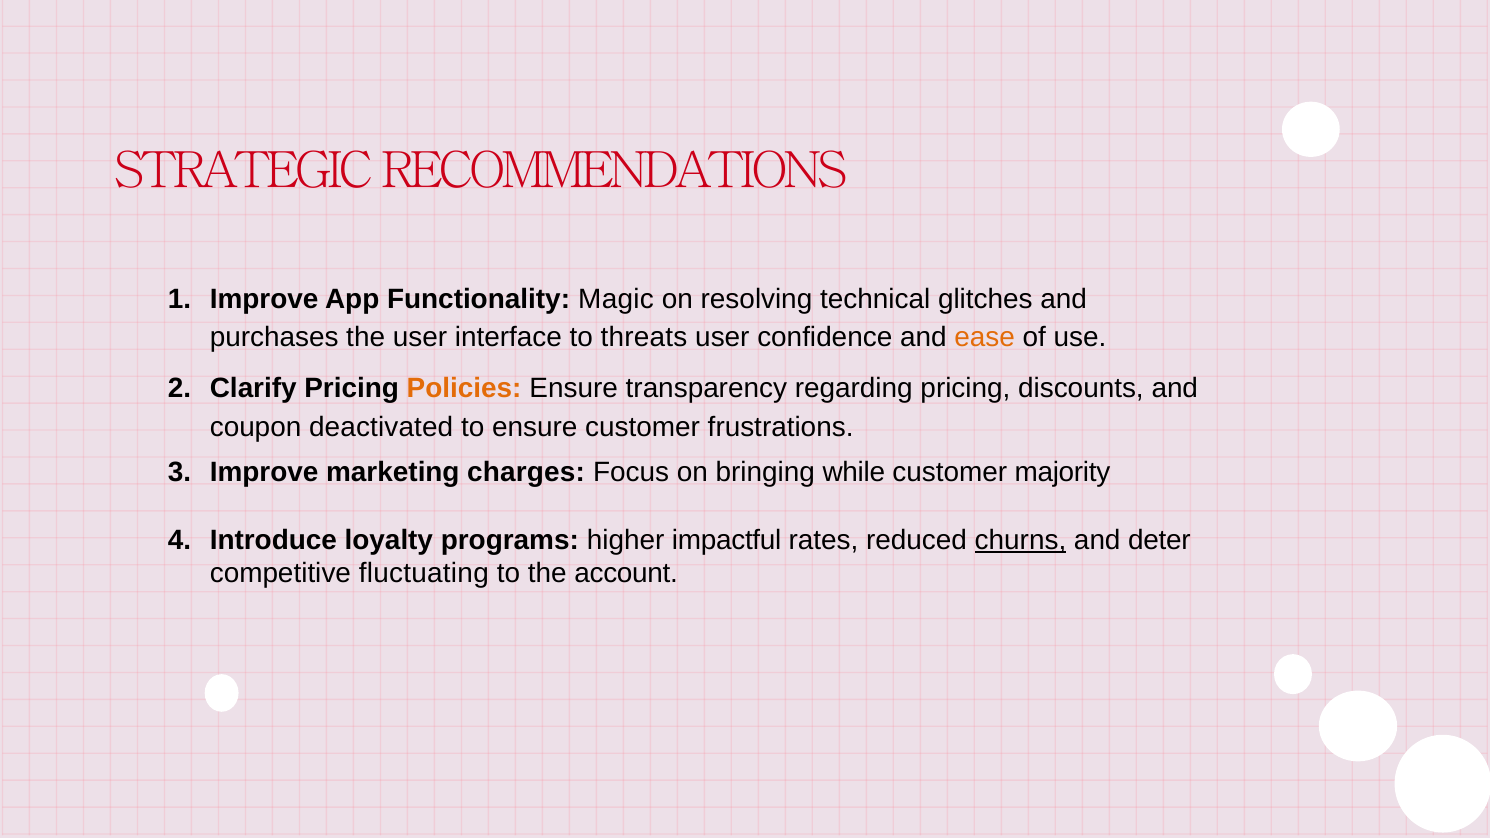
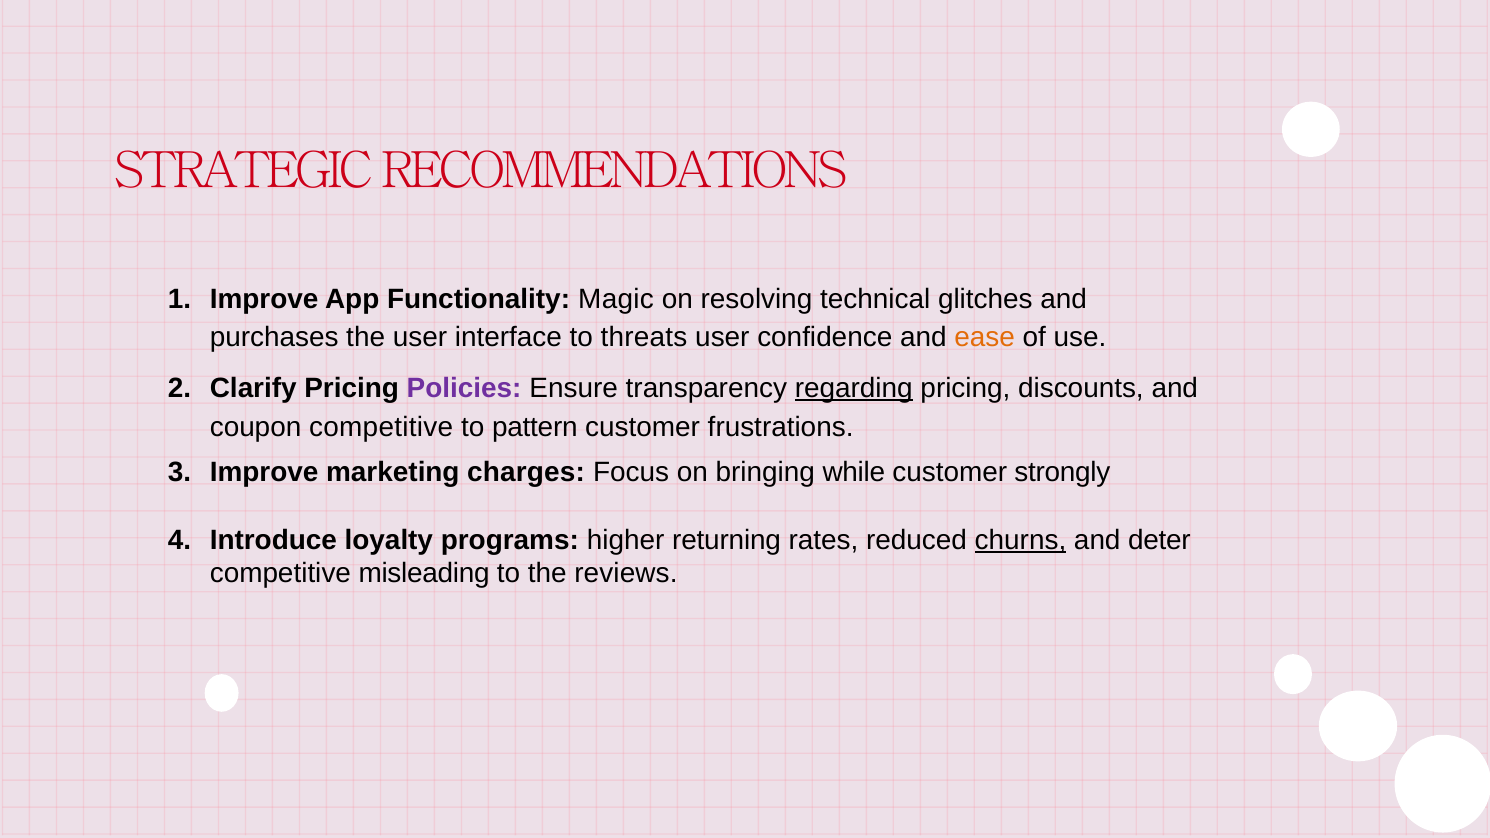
Policies colour: orange -> purple
regarding underline: none -> present
coupon deactivated: deactivated -> competitive
to ensure: ensure -> pattern
majority: majority -> strongly
impactful: impactful -> returning
fluctuating: fluctuating -> misleading
account: account -> reviews
